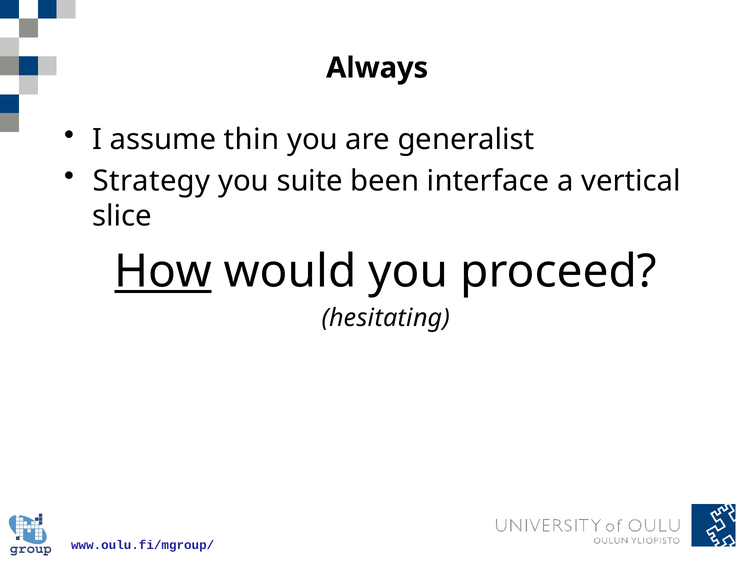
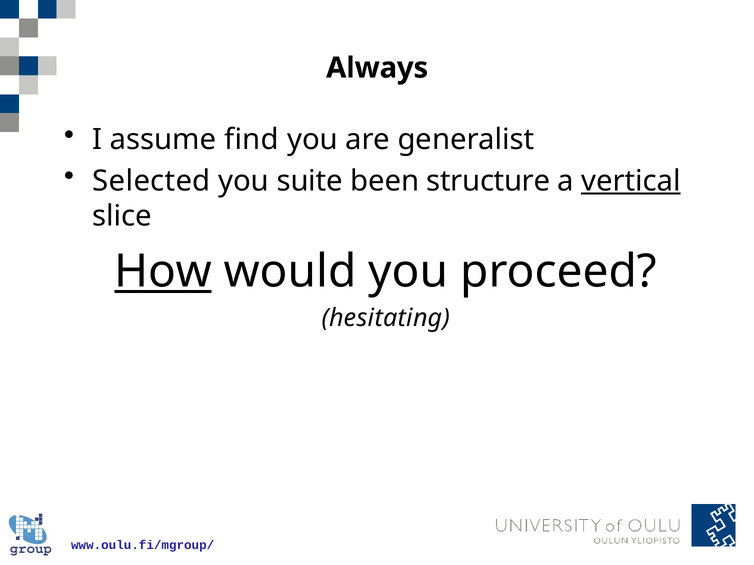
thin: thin -> find
Strategy: Strategy -> Selected
interface: interface -> structure
vertical underline: none -> present
